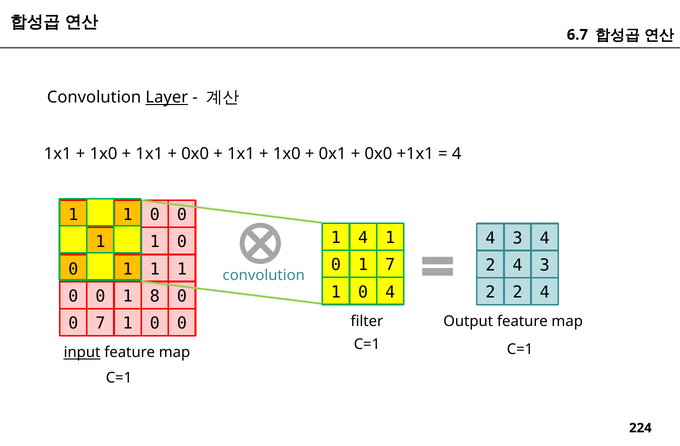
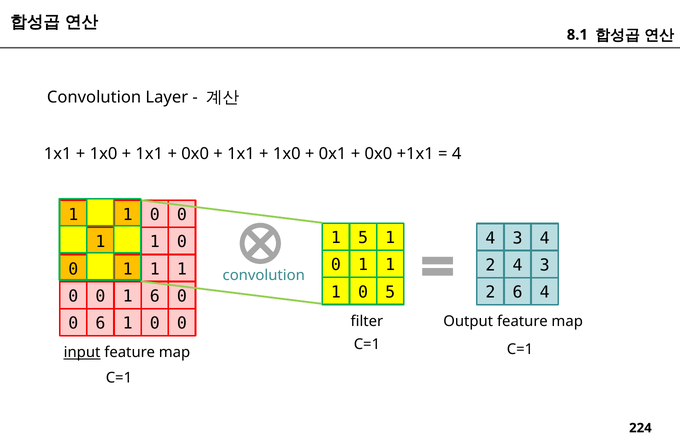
6.7: 6.7 -> 8.1
Layer underline: present -> none
1 4: 4 -> 5
7 at (390, 265): 7 -> 1
0 4: 4 -> 5
2 2: 2 -> 6
1 8: 8 -> 6
0 7: 7 -> 6
